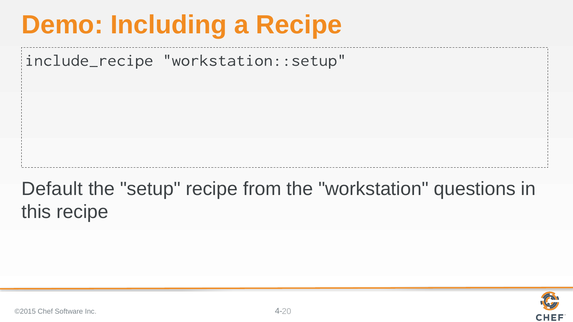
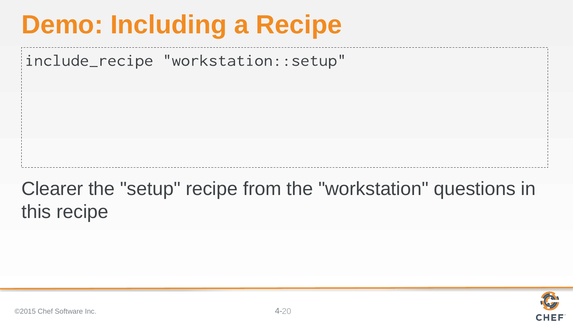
Default: Default -> Clearer
